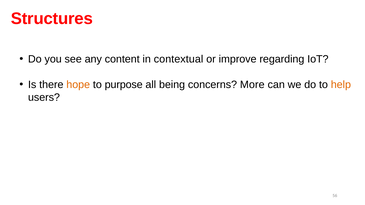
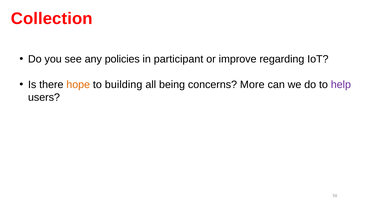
Structures: Structures -> Collection
content: content -> policies
contextual: contextual -> participant
purpose: purpose -> building
help colour: orange -> purple
